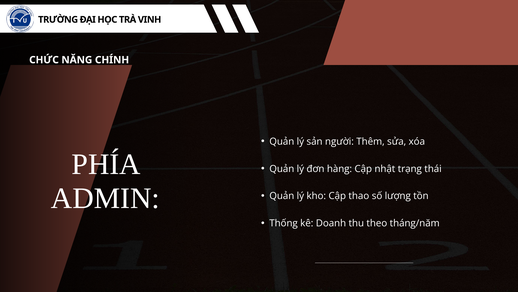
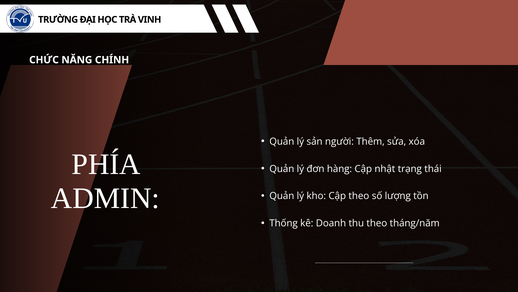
Cập thao: thao -> theo
